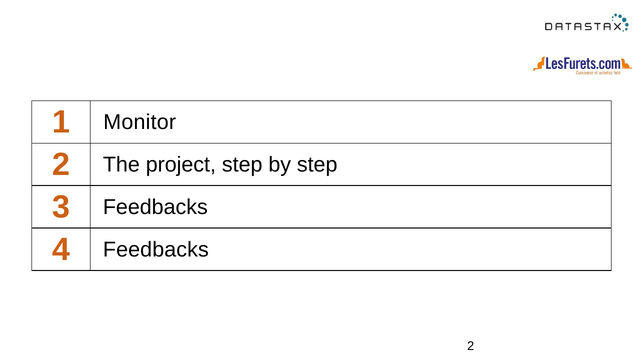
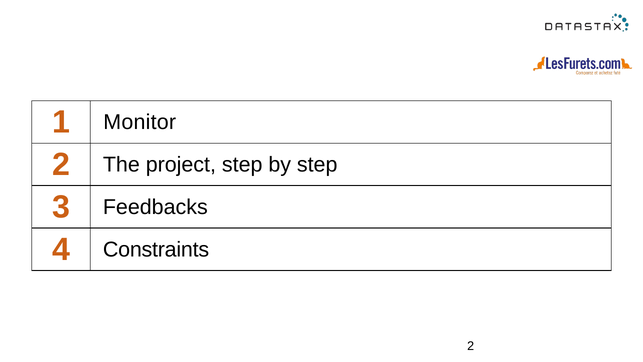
4 Feedbacks: Feedbacks -> Constraints
